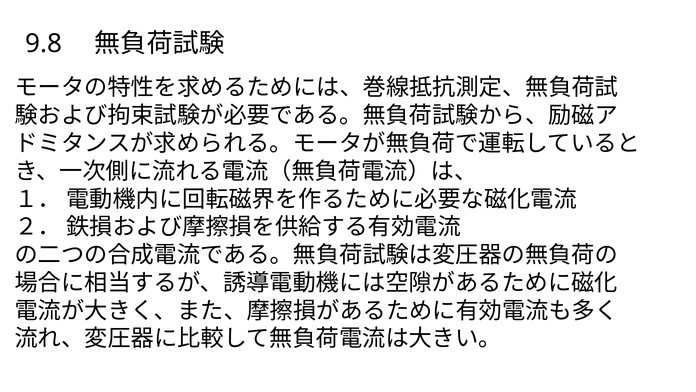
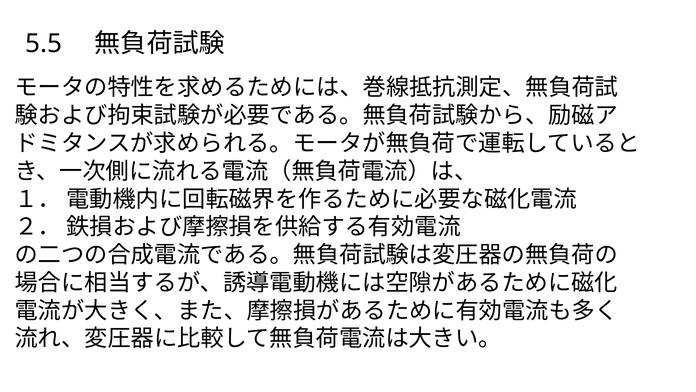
9.8: 9.8 -> 5.5
